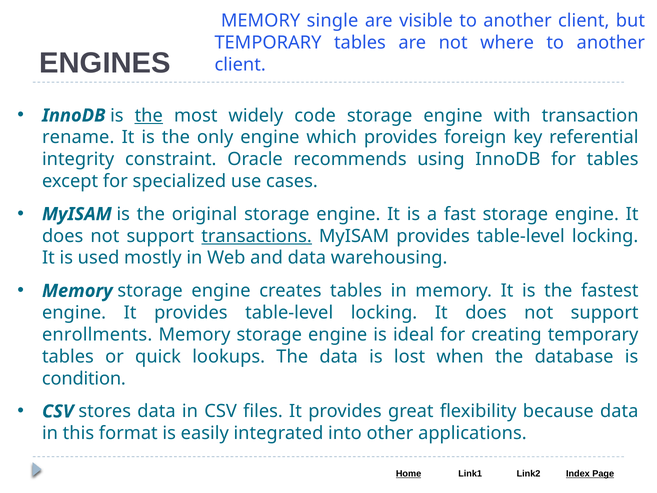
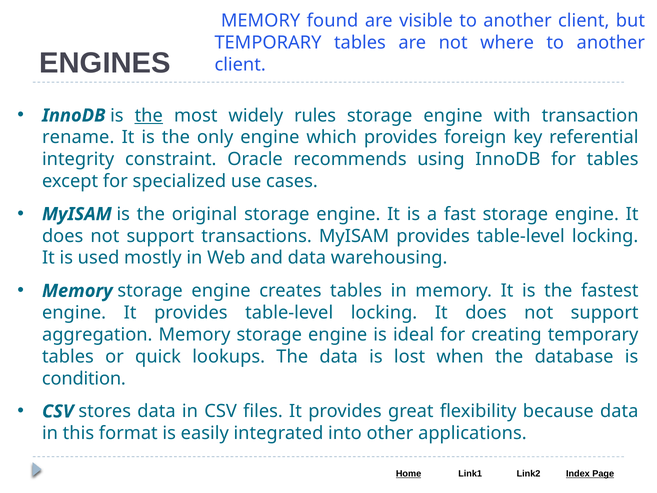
single: single -> found
code: code -> rules
transactions underline: present -> none
enrollments: enrollments -> aggregation
